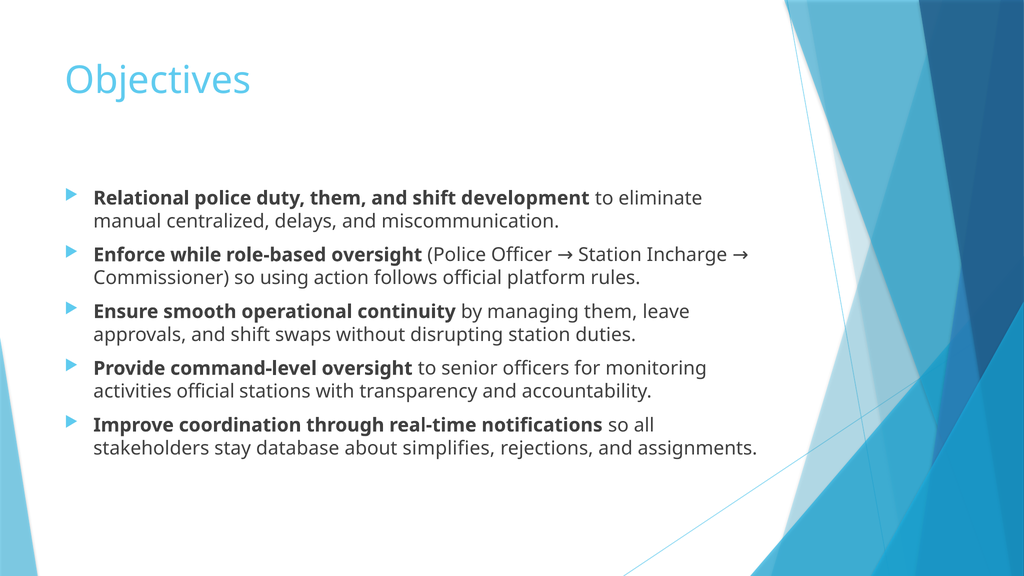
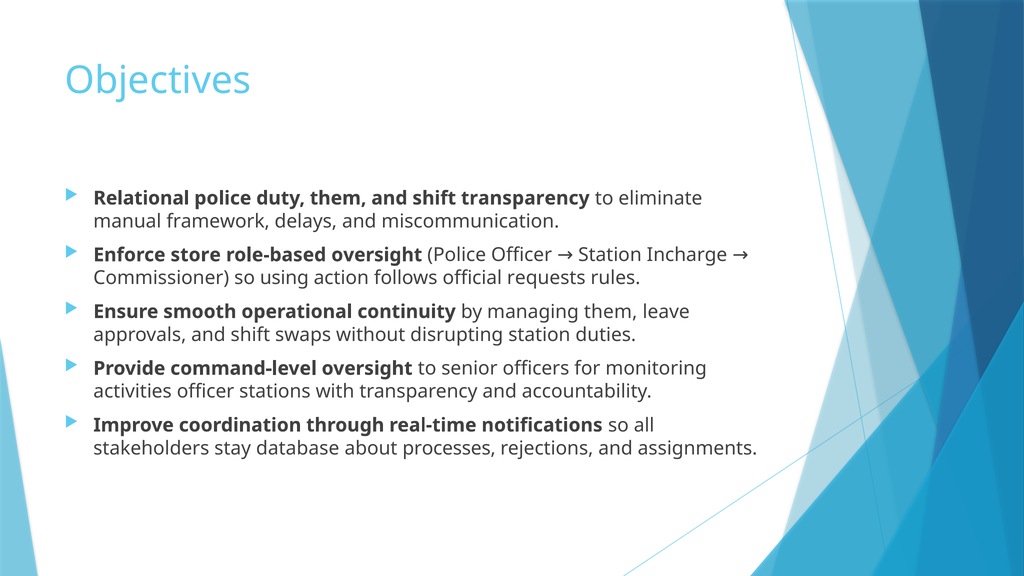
shift development: development -> transparency
centralized: centralized -> framework
while: while -> store
platform: platform -> requests
activities official: official -> officer
simplifies: simplifies -> processes
